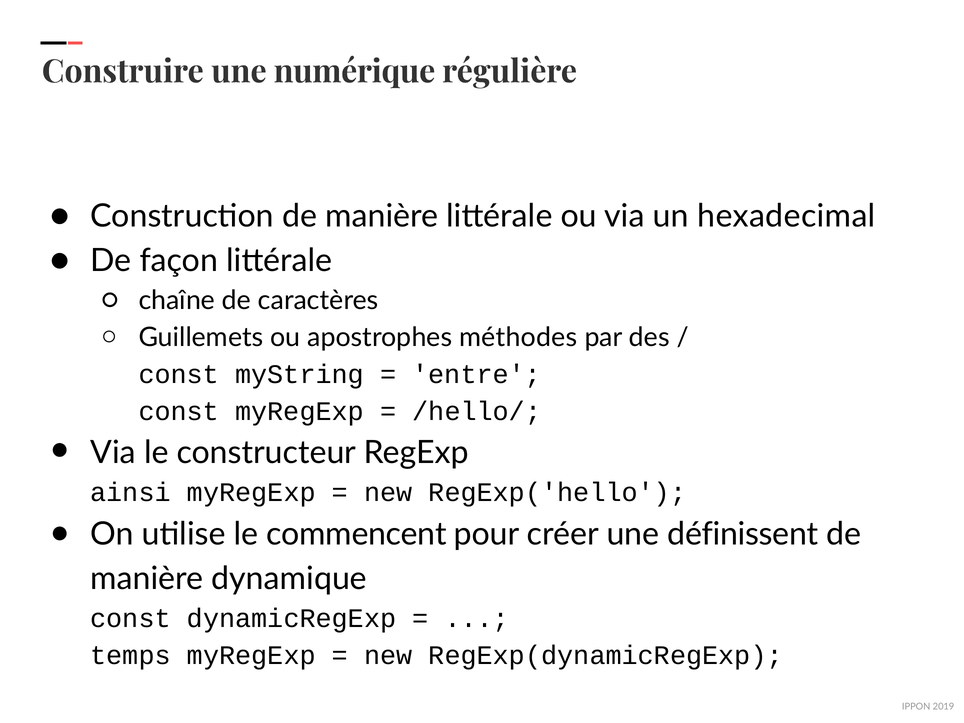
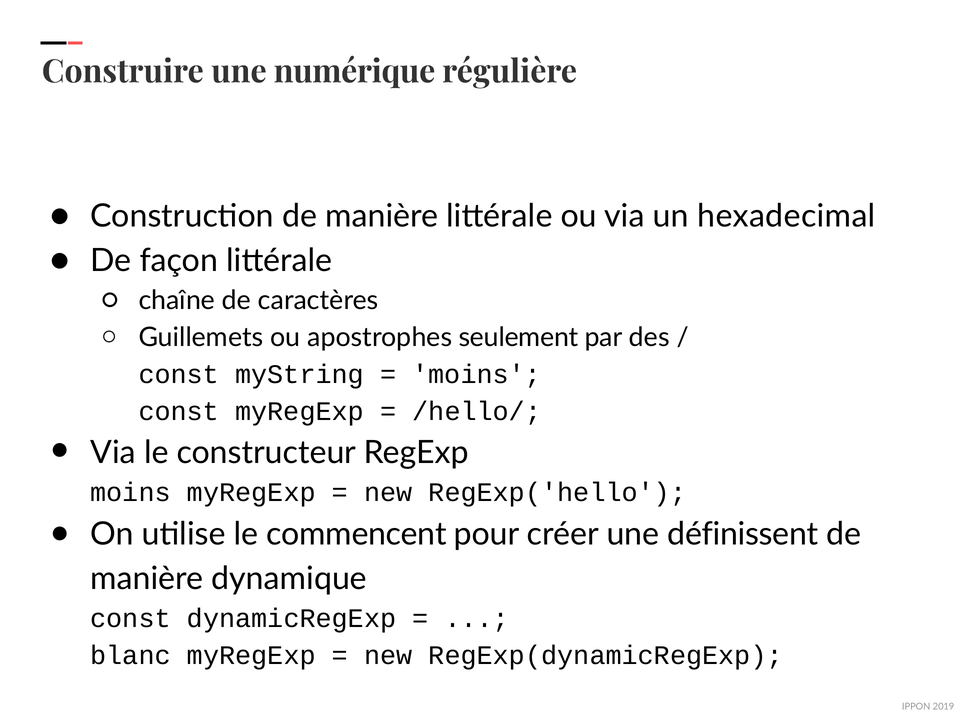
méthodes: méthodes -> seulement
entre at (477, 374): entre -> moins
ainsi at (131, 493): ainsi -> moins
temps: temps -> blanc
